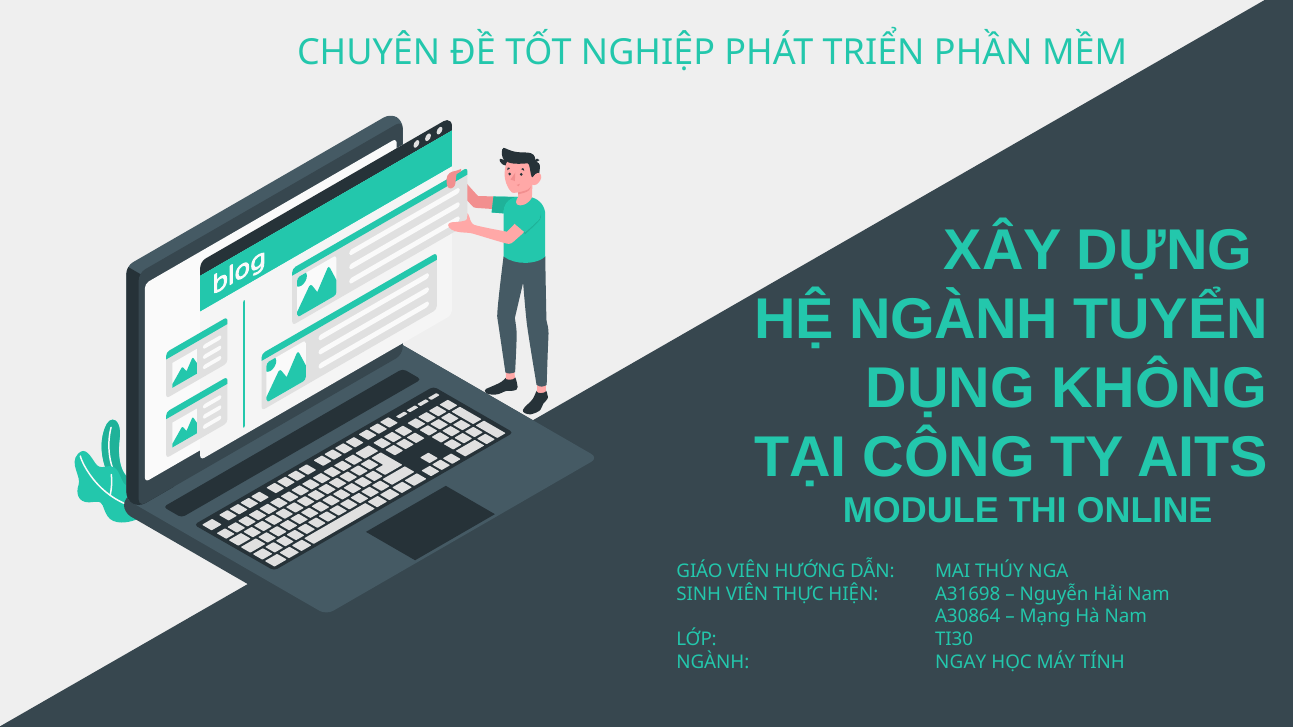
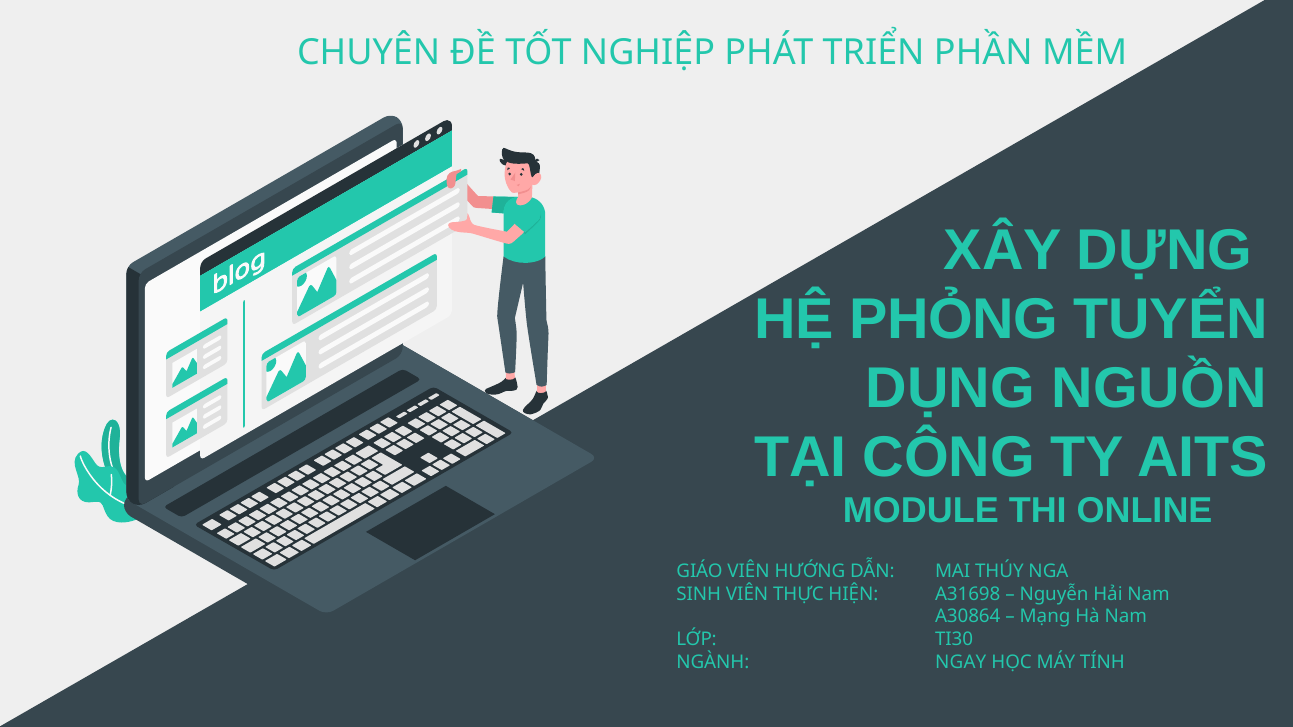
HỆ NGÀNH: NGÀNH -> PHỎNG
KHÔNG: KHÔNG -> NGUỒN
